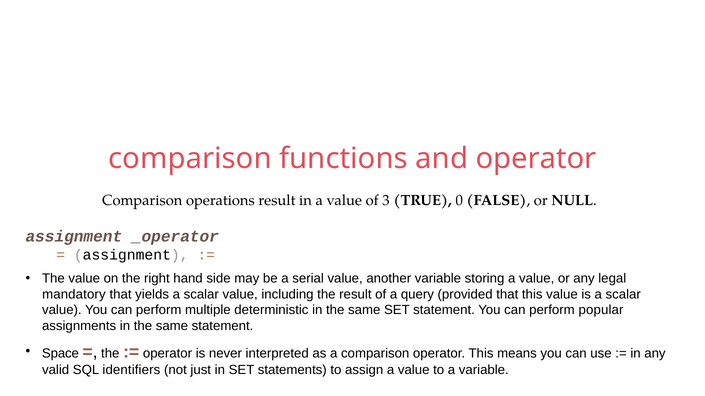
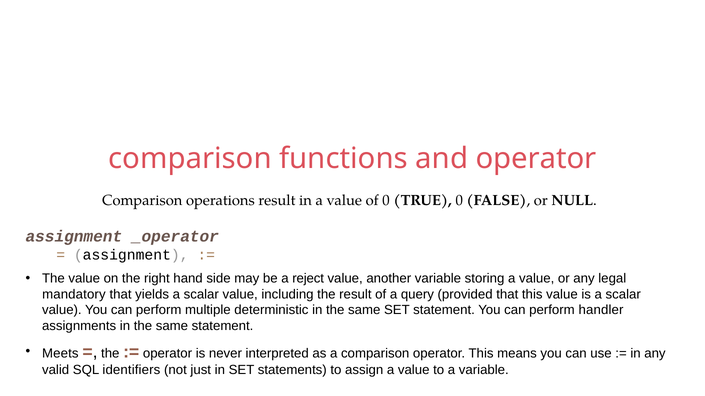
of 3: 3 -> 0
serial: serial -> reject
popular: popular -> handler
Space: Space -> Meets
